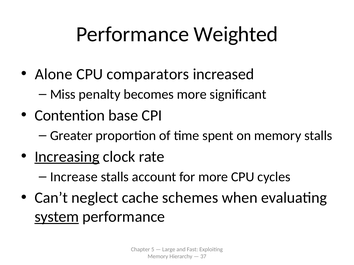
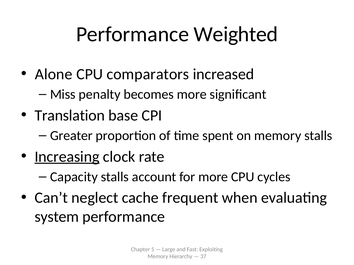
Contention: Contention -> Translation
Increase: Increase -> Capacity
schemes: schemes -> frequent
system underline: present -> none
